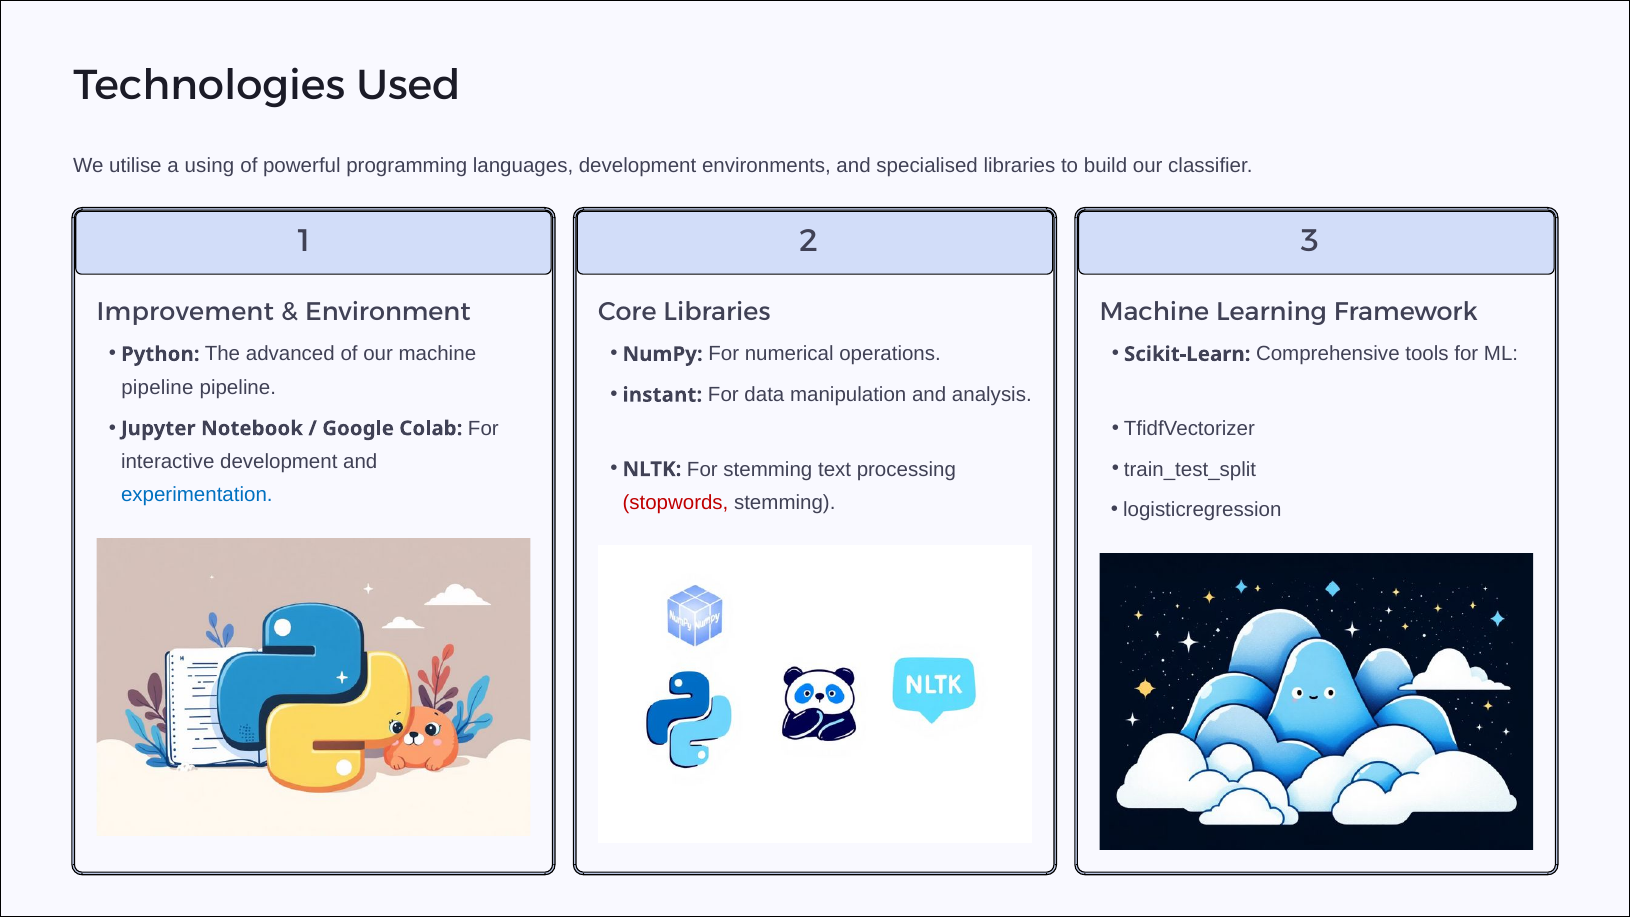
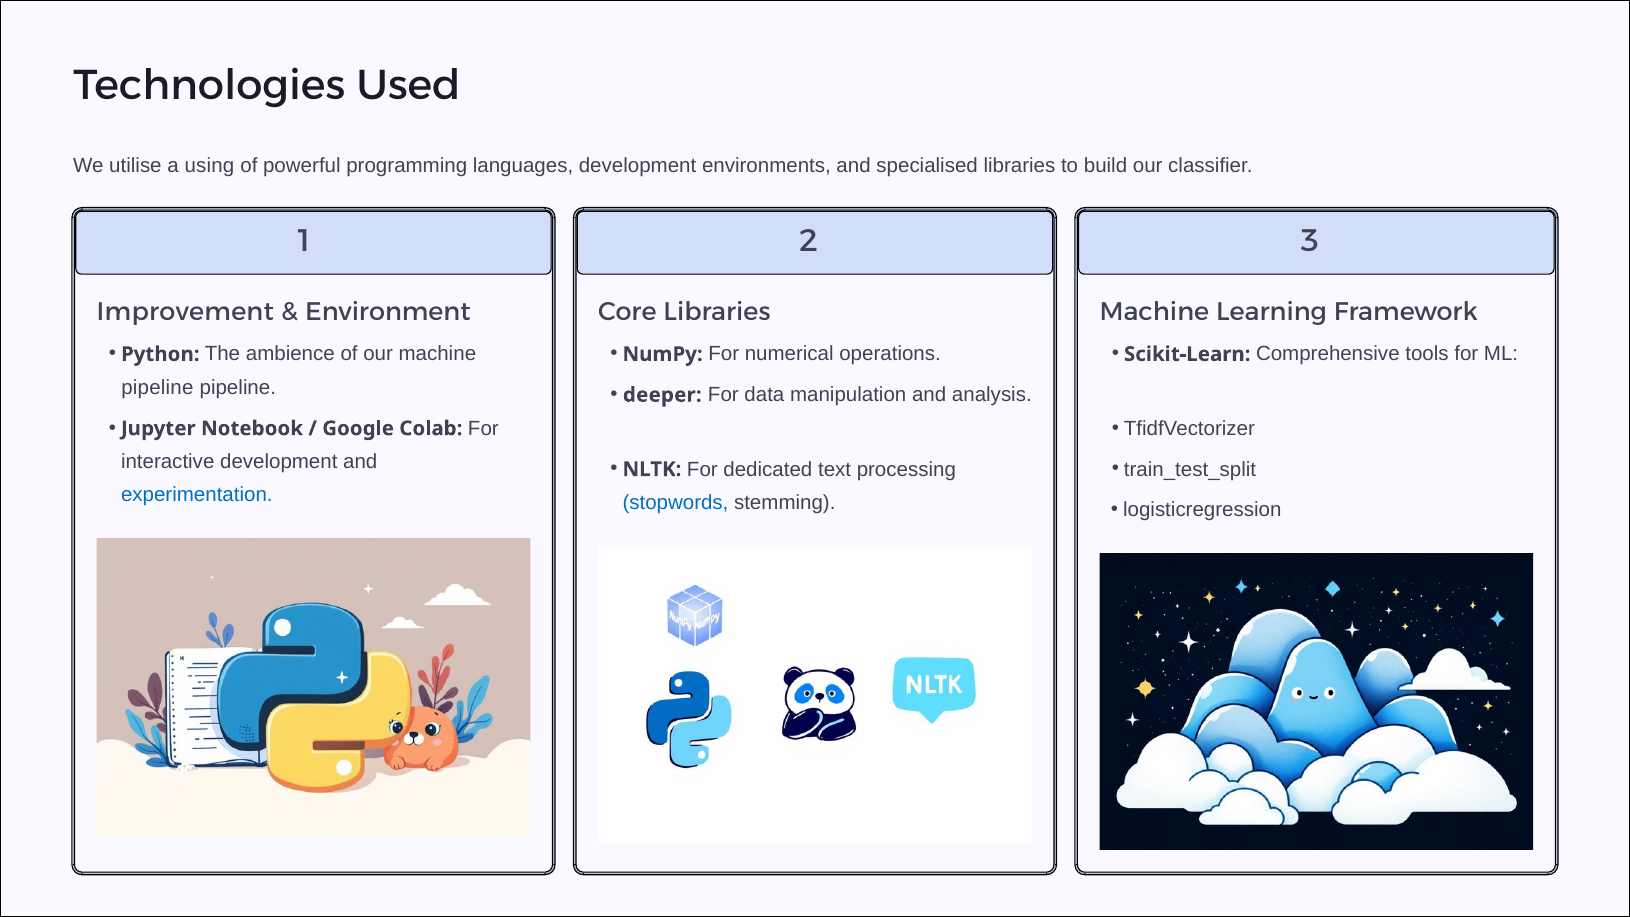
advanced: advanced -> ambience
instant: instant -> deeper
For stemming: stemming -> dedicated
stopwords colour: red -> blue
